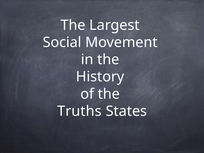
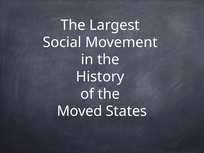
Truths: Truths -> Moved
